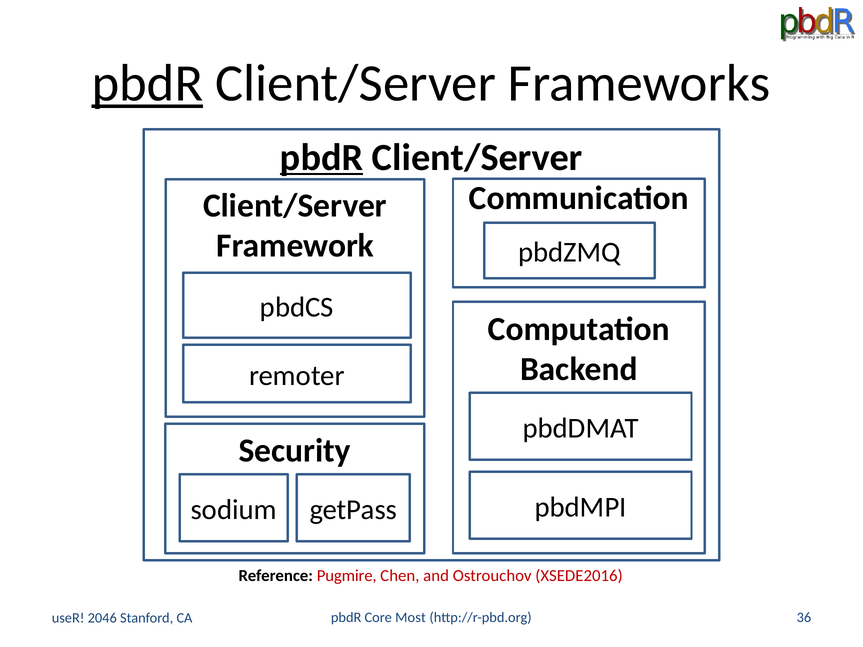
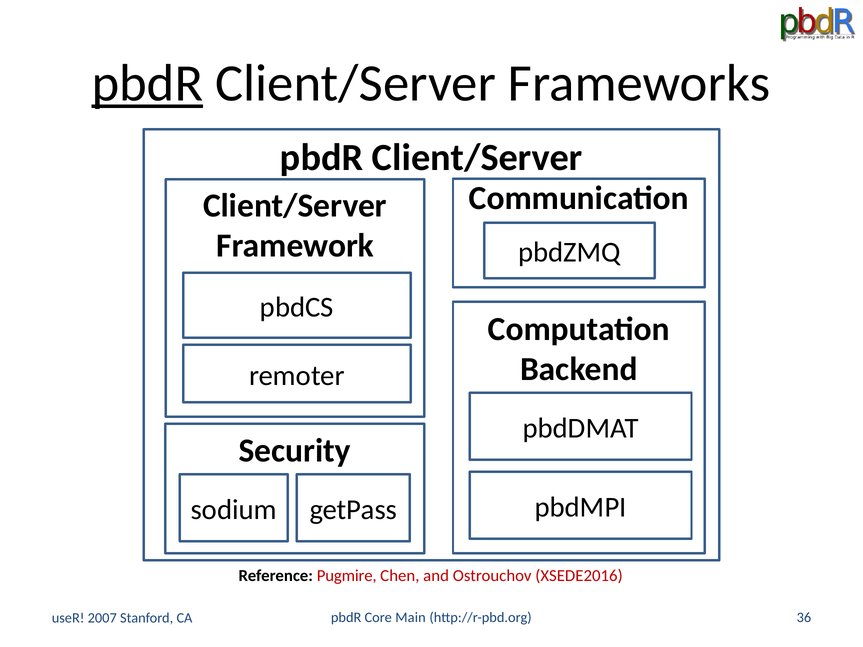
pbdR at (322, 158) underline: present -> none
Most: Most -> Main
2046: 2046 -> 2007
